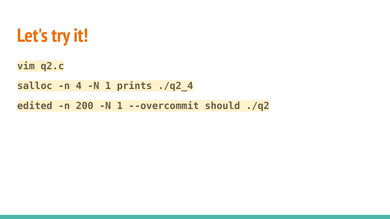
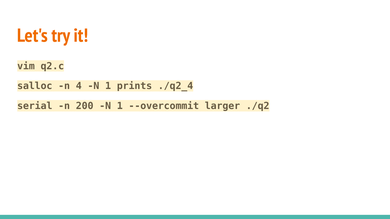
edited: edited -> serial
should: should -> larger
